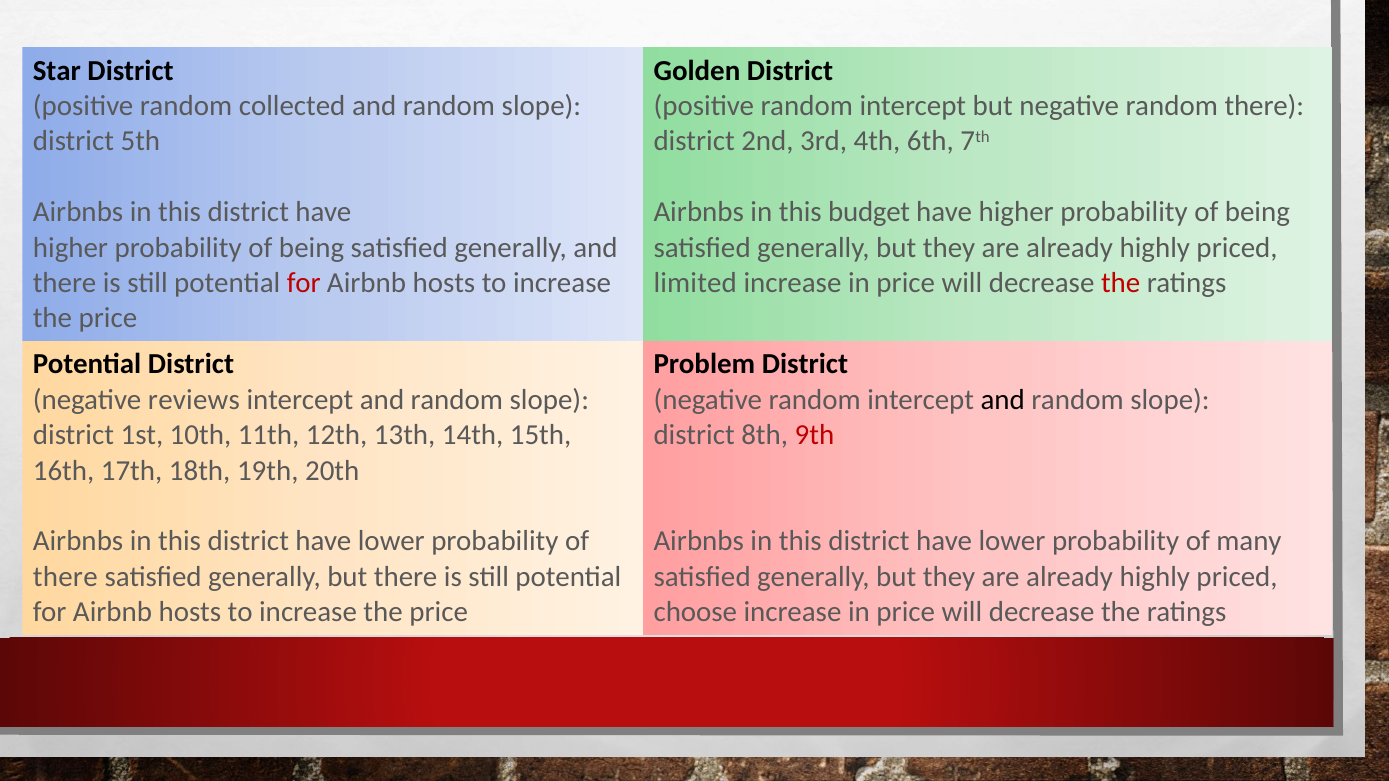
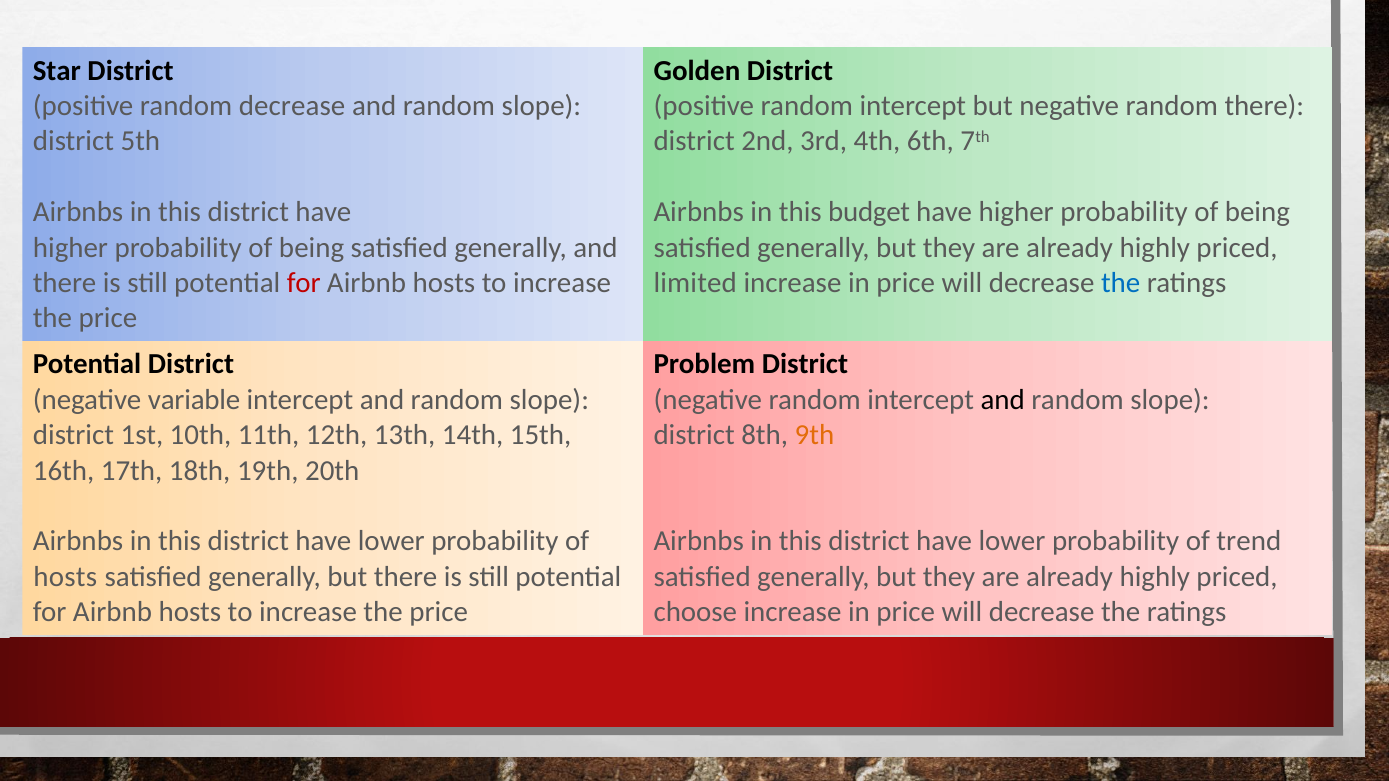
random collected: collected -> decrease
the at (1121, 283) colour: red -> blue
reviews: reviews -> variable
9th colour: red -> orange
many: many -> trend
there at (65, 577): there -> hosts
